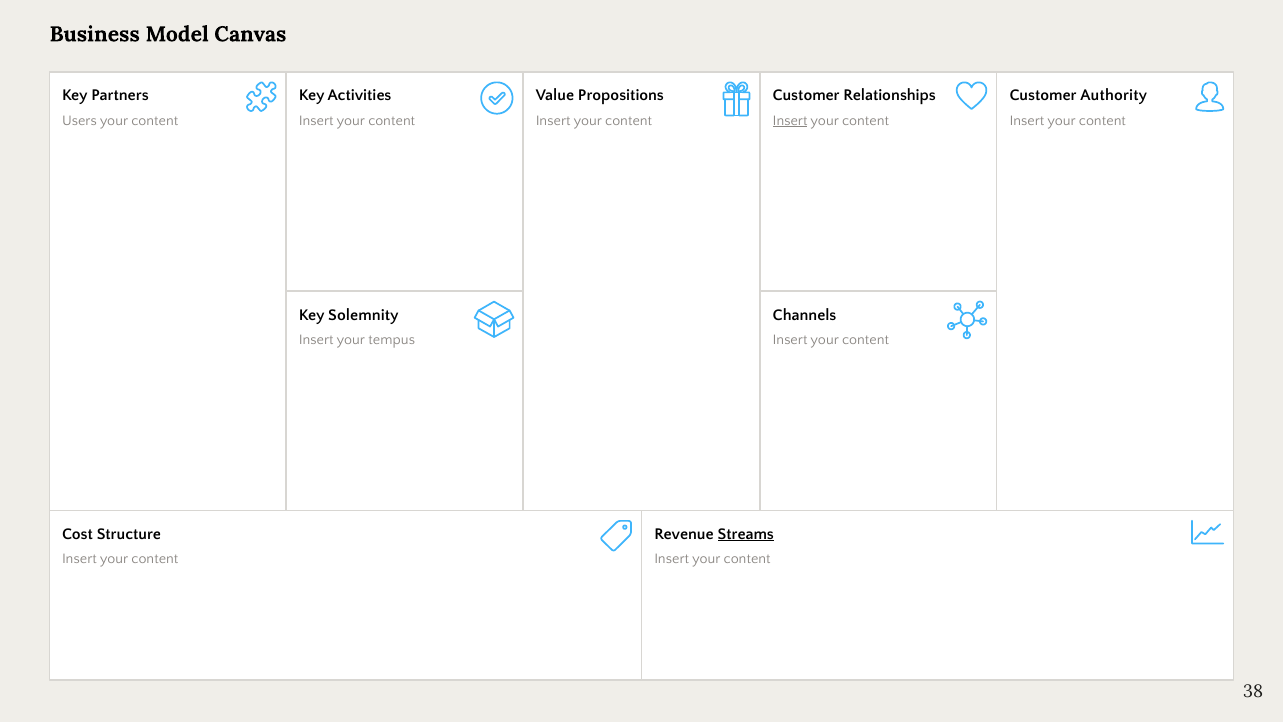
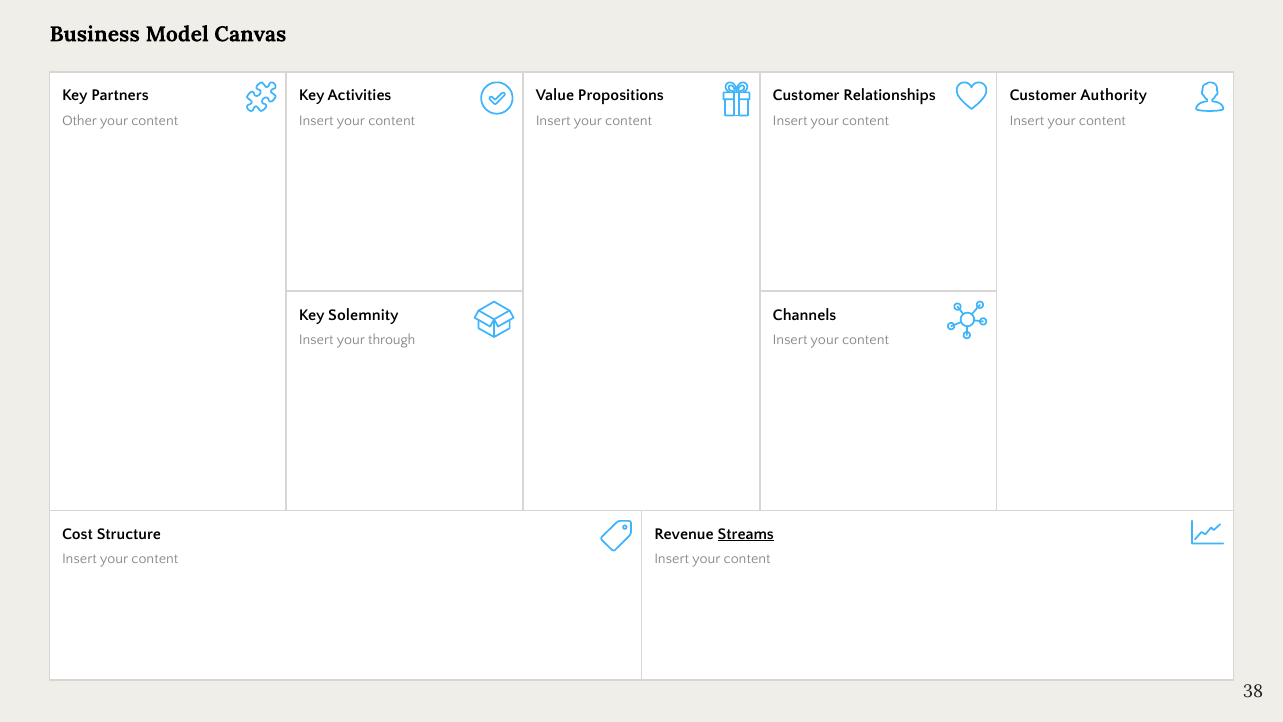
Insert at (790, 121) underline: present -> none
Users: Users -> Other
tempus: tempus -> through
